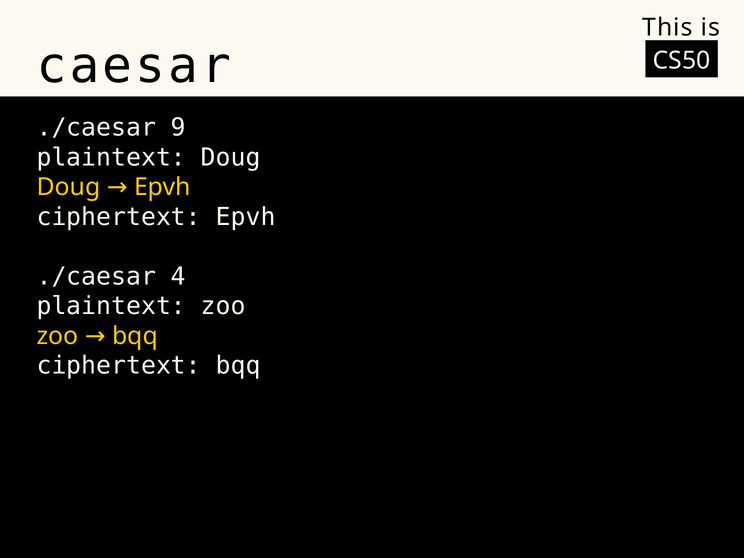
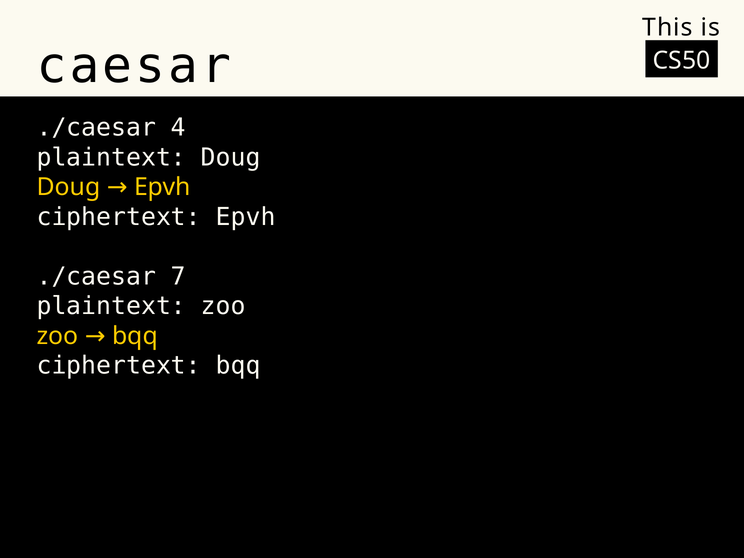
9: 9 -> 4
4: 4 -> 7
